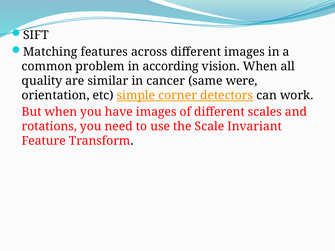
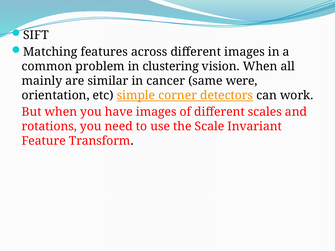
according: according -> clustering
quality: quality -> mainly
